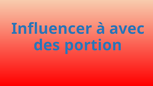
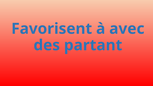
Influencer: Influencer -> Favorisent
portion: portion -> partant
